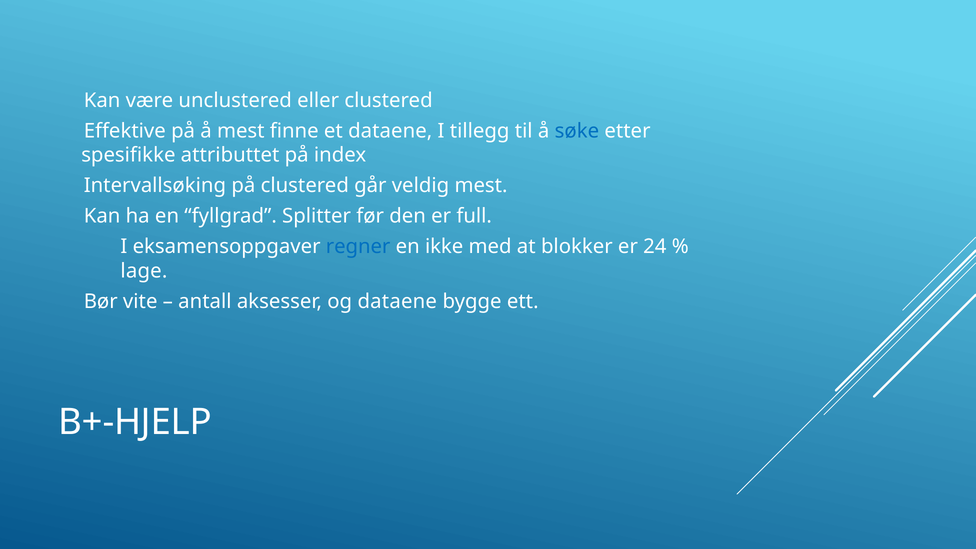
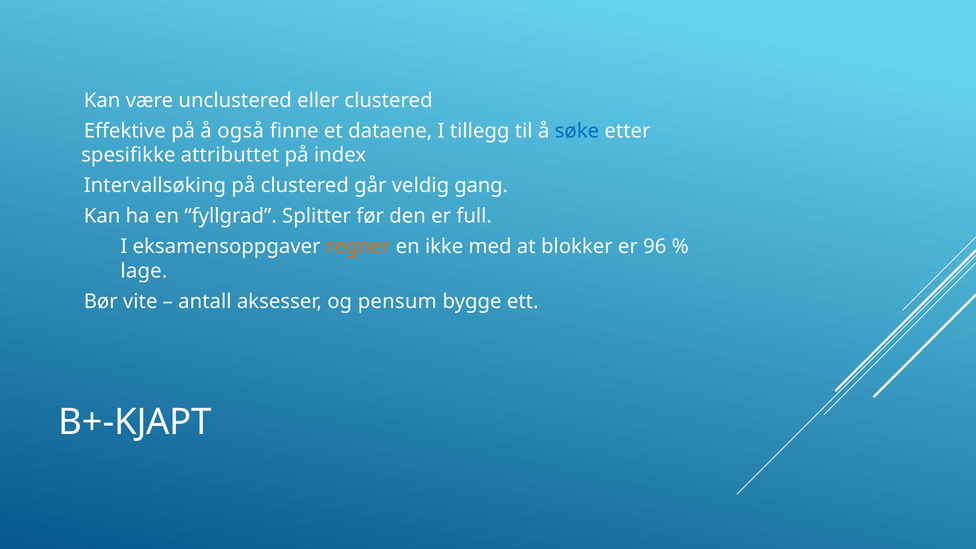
å mest: mest -> også
veldig mest: mest -> gang
regner colour: blue -> orange
24: 24 -> 96
og dataene: dataene -> pensum
B+-HJELP: B+-HJELP -> B+-KJAPT
